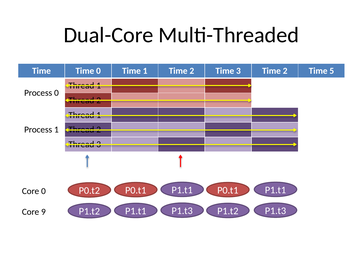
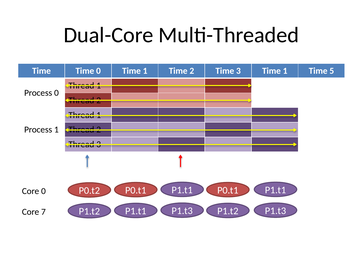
3 Time 2: 2 -> 1
9: 9 -> 7
